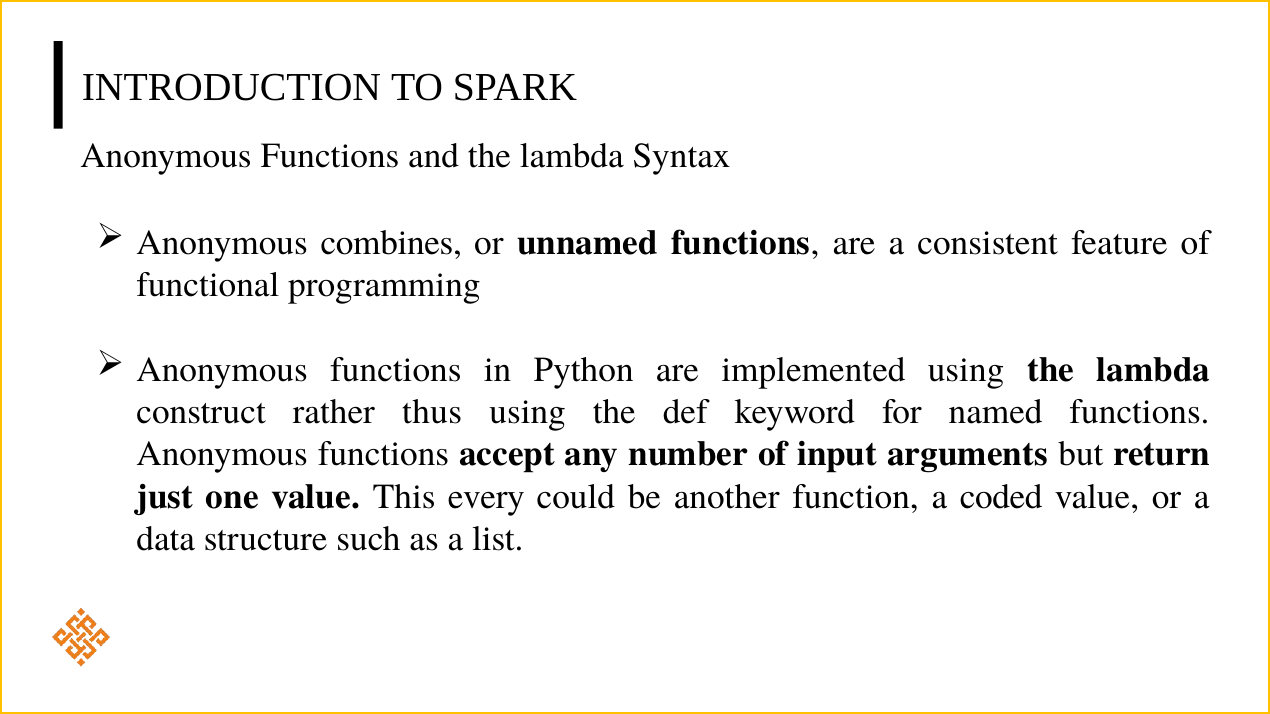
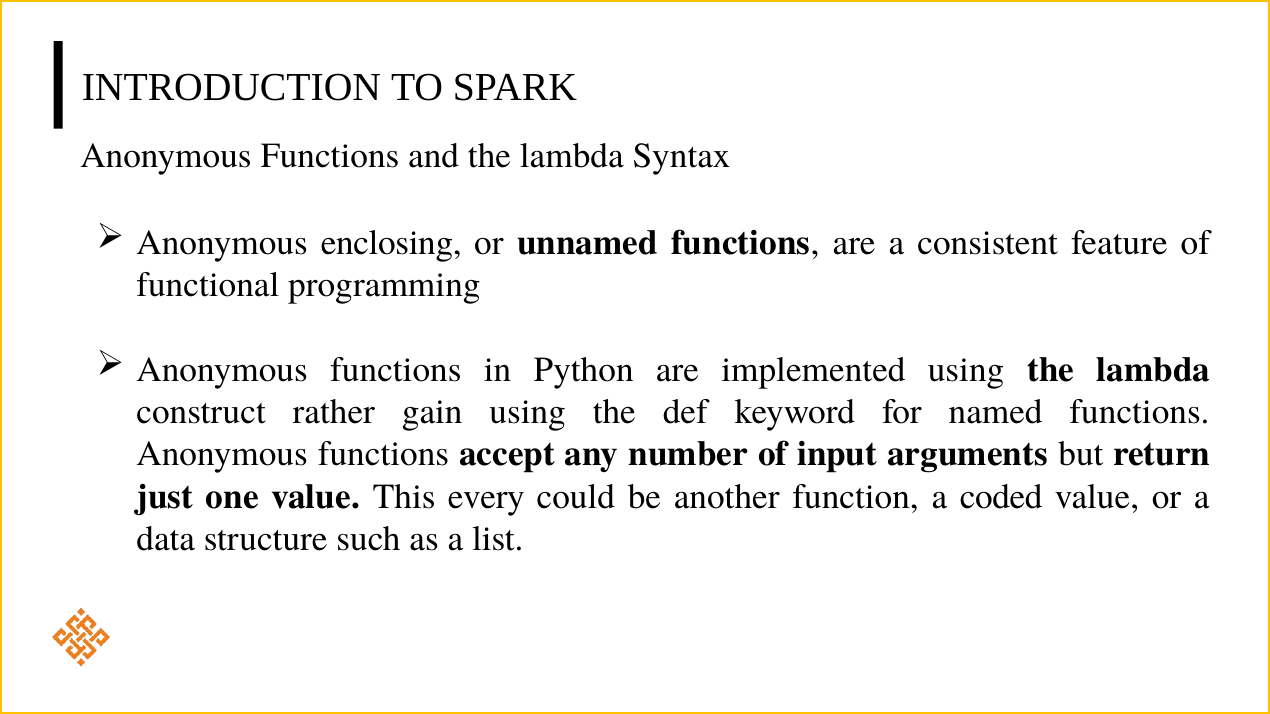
combines: combines -> enclosing
thus: thus -> gain
